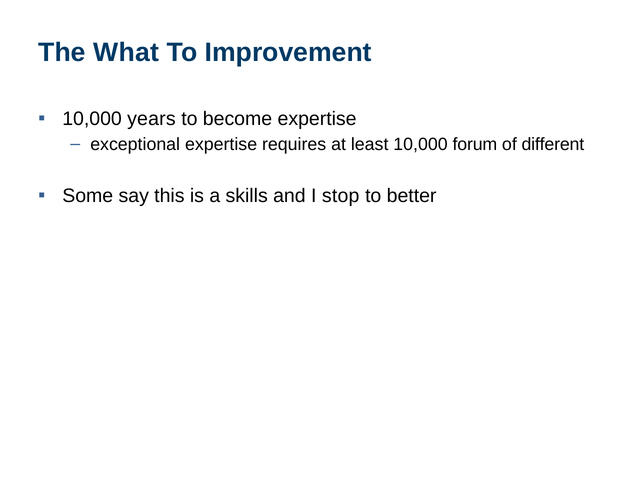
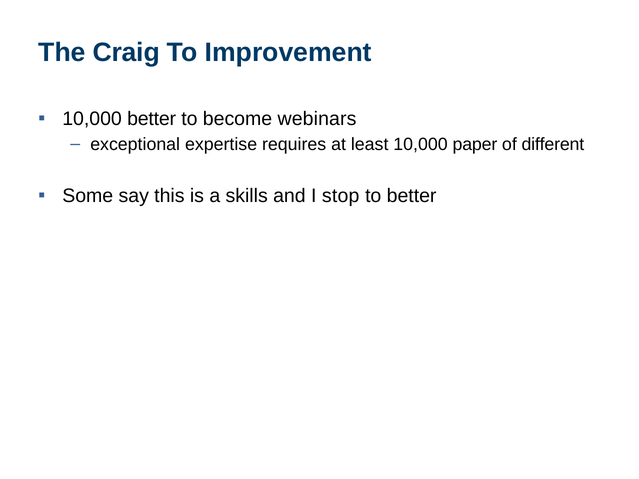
What: What -> Craig
10,000 years: years -> better
become expertise: expertise -> webinars
forum: forum -> paper
